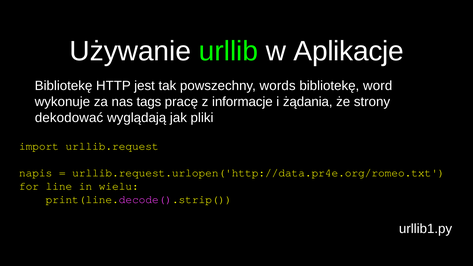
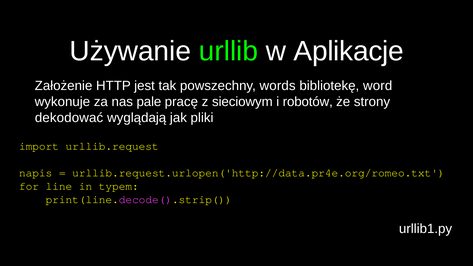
Bibliotekę at (64, 86): Bibliotekę -> Założenie
tags: tags -> pale
informacje: informacje -> sieciowym
żądania: żądania -> robotów
wielu: wielu -> typem
